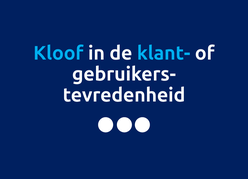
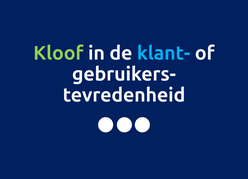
Kloof colour: light blue -> light green
